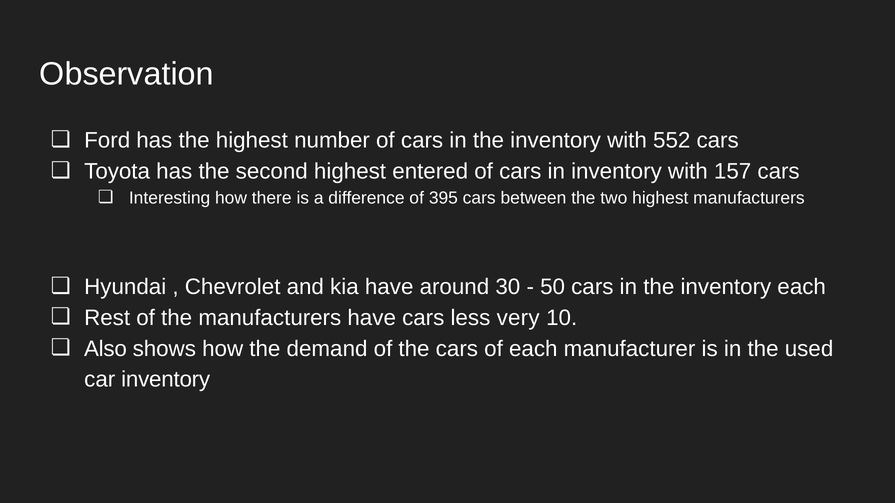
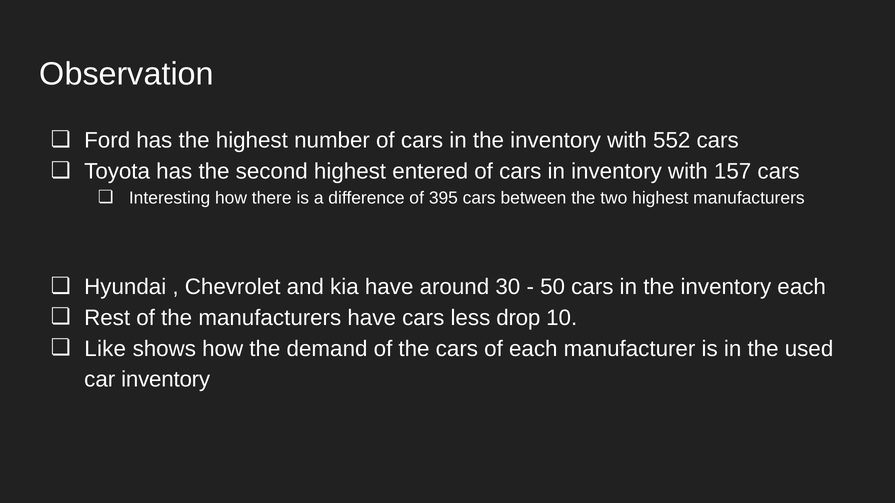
very: very -> drop
Also: Also -> Like
